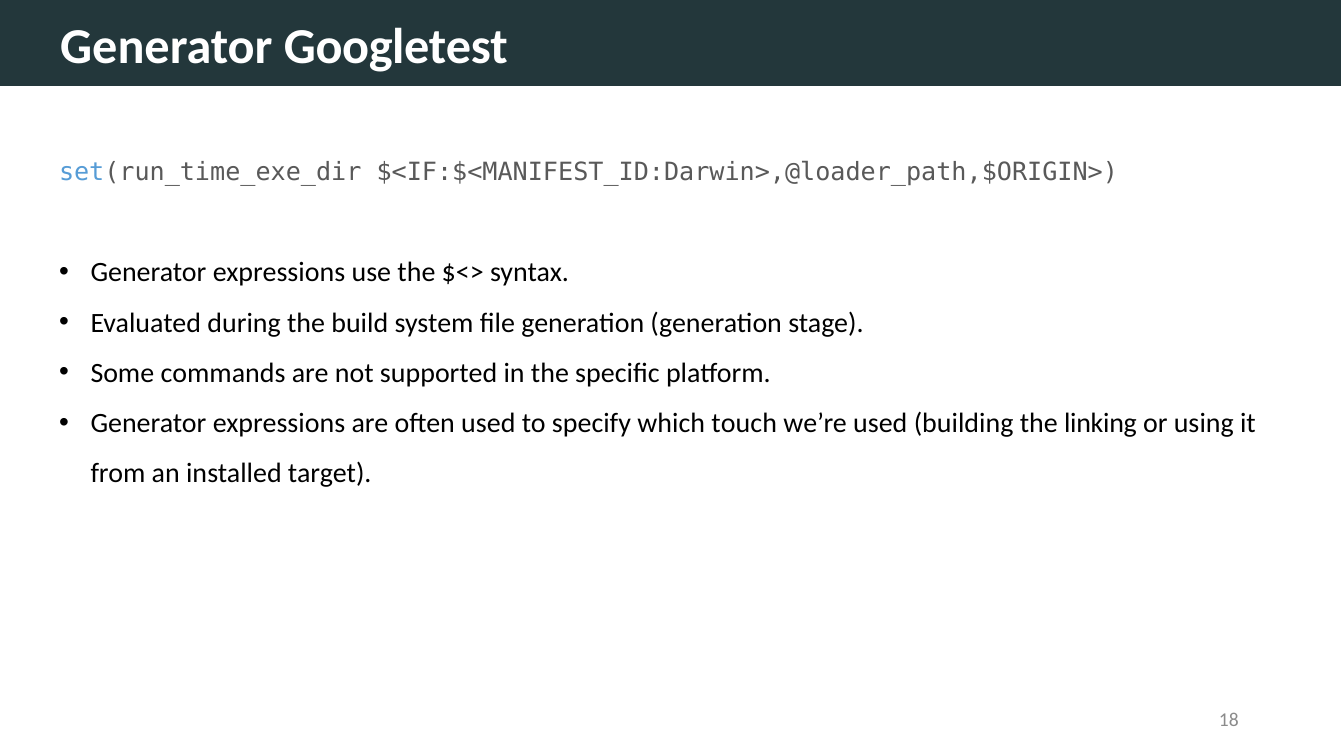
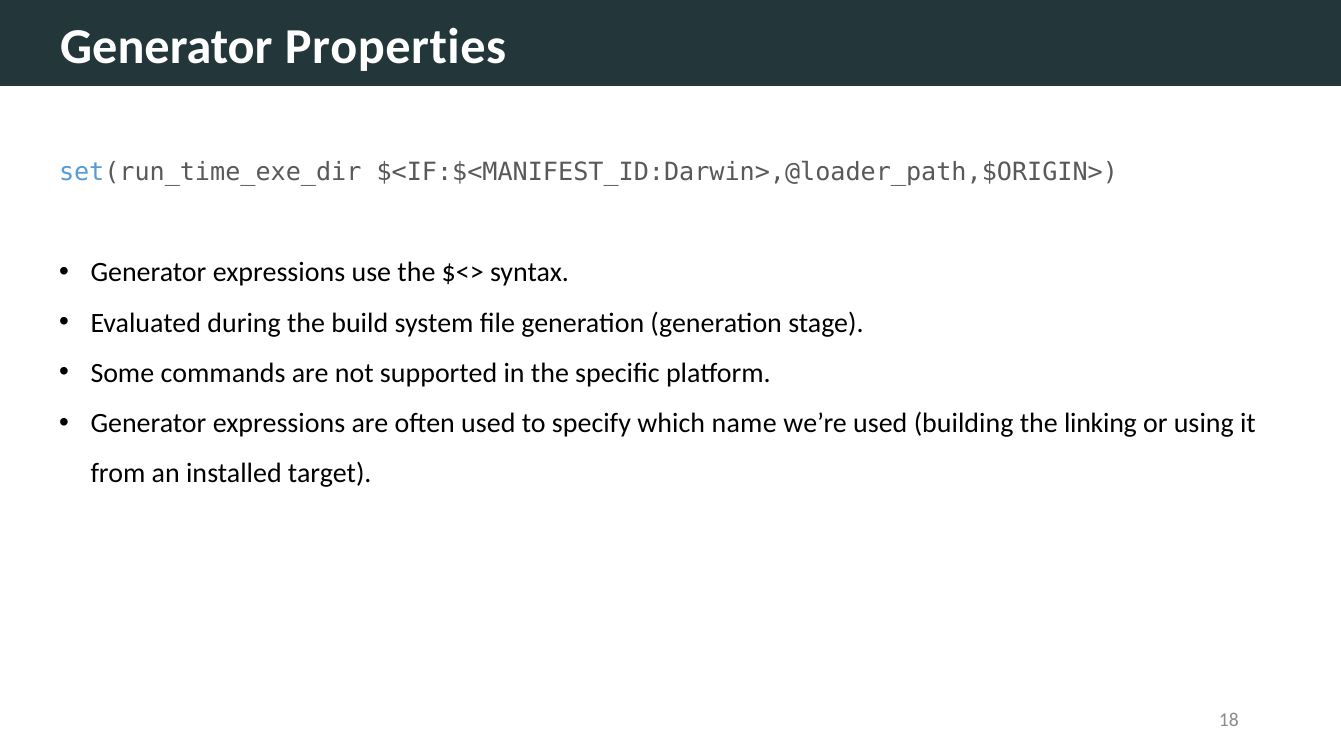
Googletest: Googletest -> Properties
touch: touch -> name
